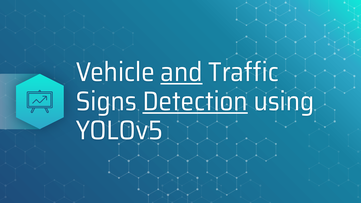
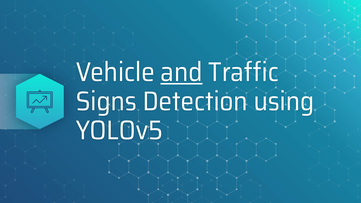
Detection underline: present -> none
